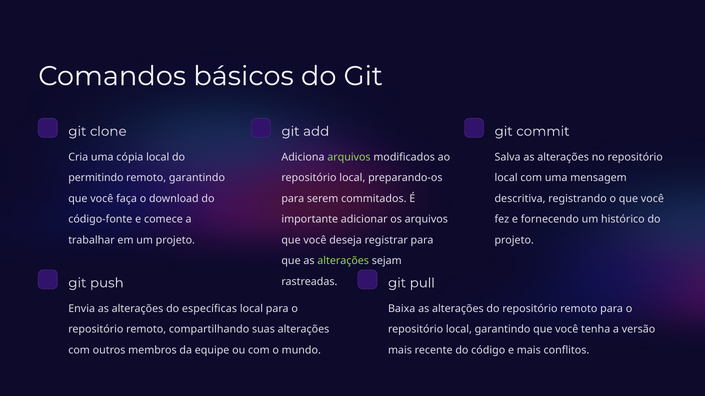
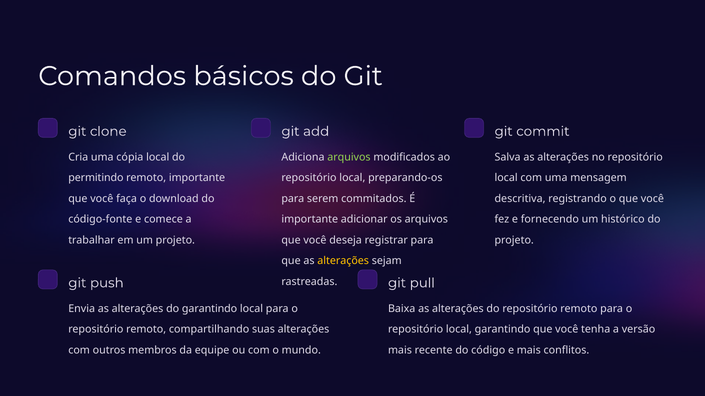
remoto garantindo: garantindo -> importante
alterações at (343, 261) colour: light green -> yellow
do específicas: específicas -> garantindo
